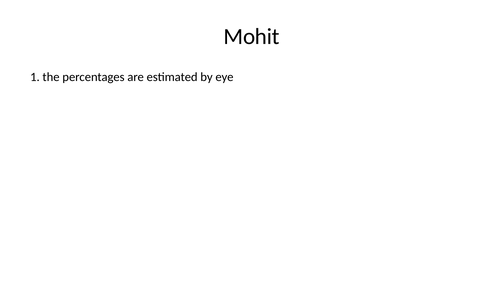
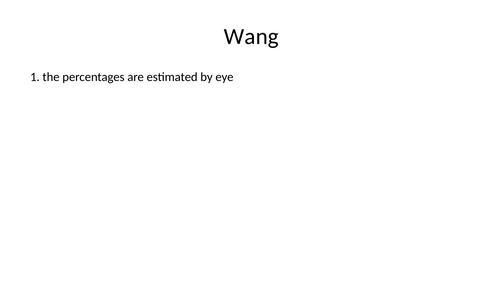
Mohit: Mohit -> Wang
